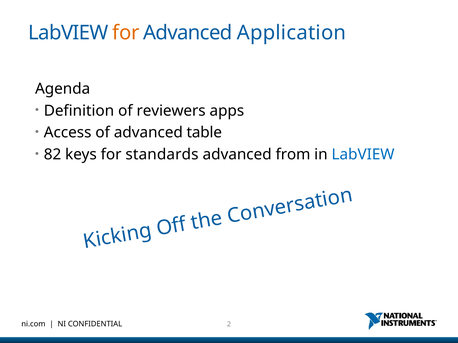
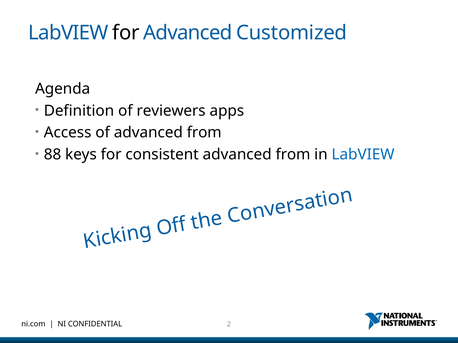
for at (126, 33) colour: orange -> black
Application: Application -> Customized
of advanced table: table -> from
82: 82 -> 88
standards: standards -> consistent
